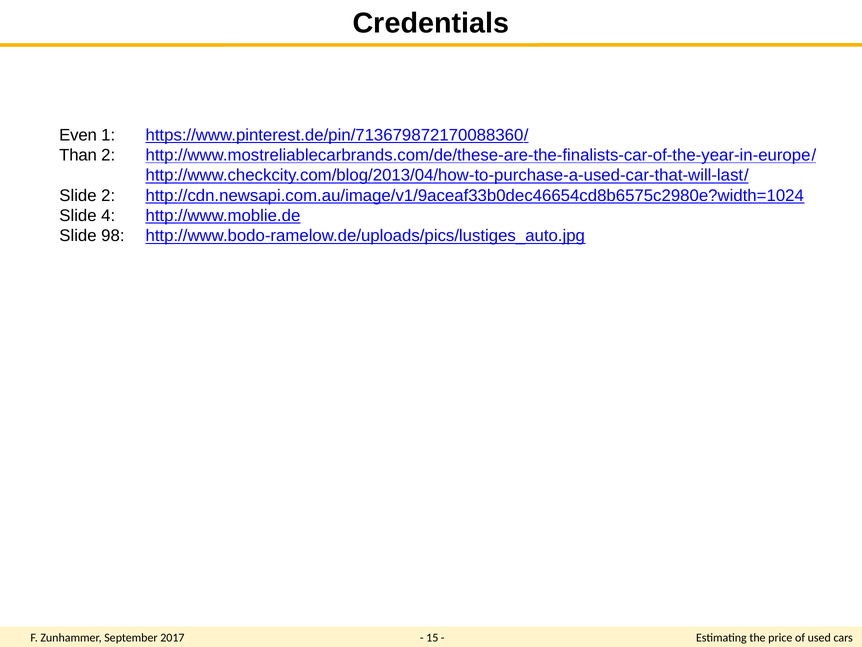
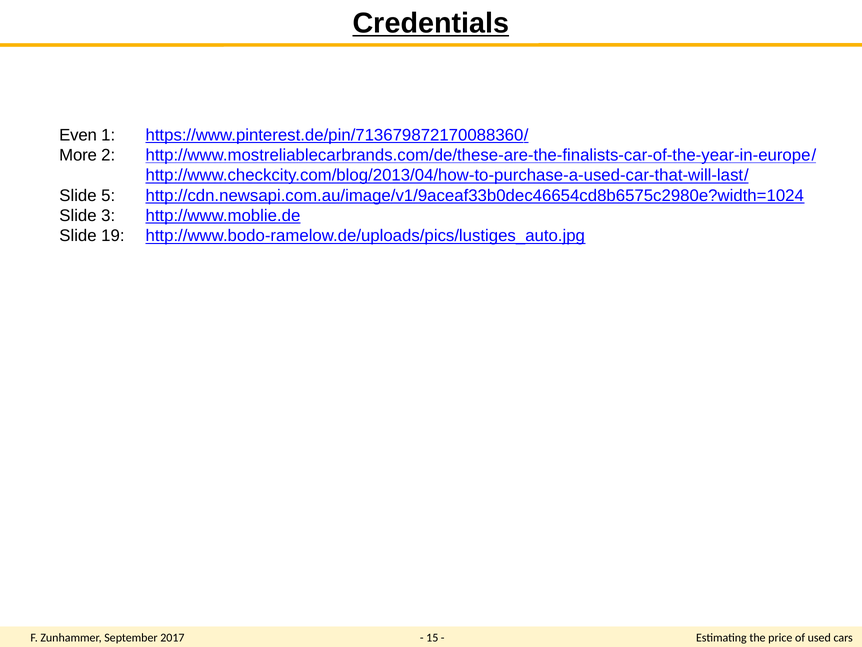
Credentials underline: none -> present
Than: Than -> More
Slide 2: 2 -> 5
4: 4 -> 3
98: 98 -> 19
